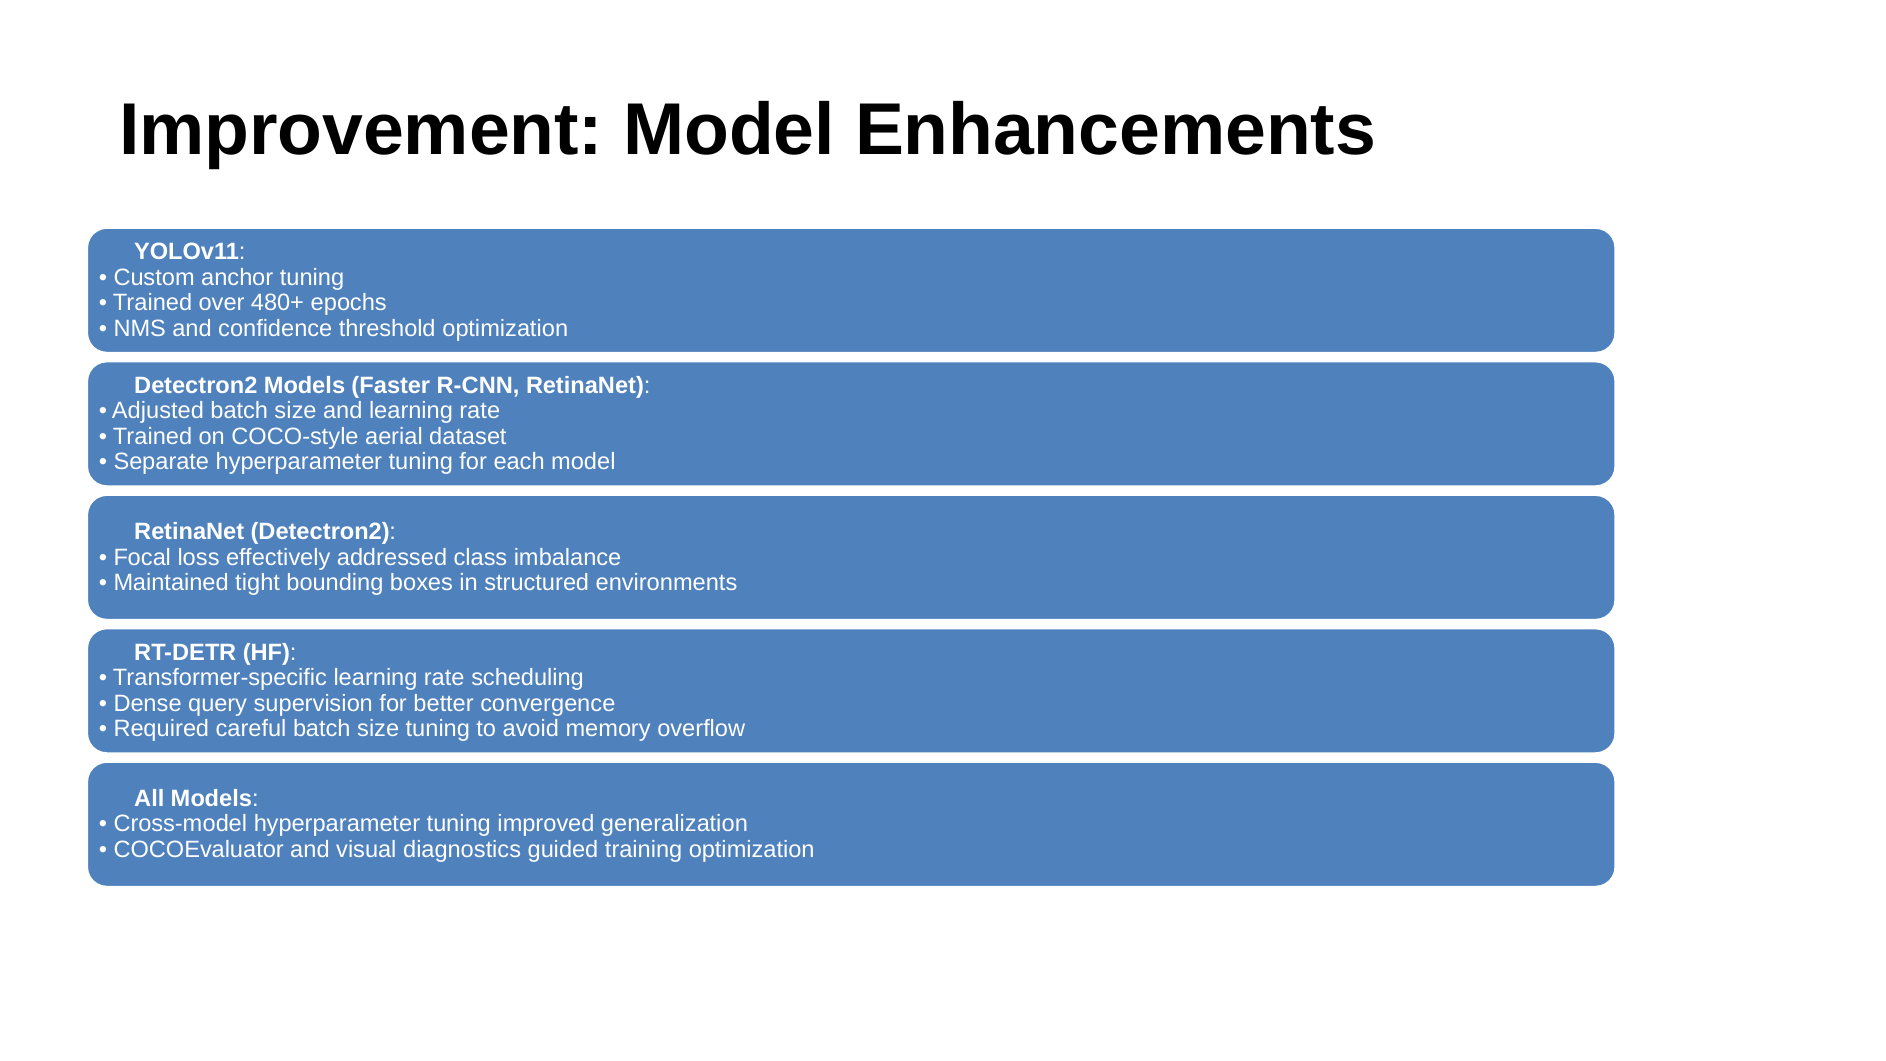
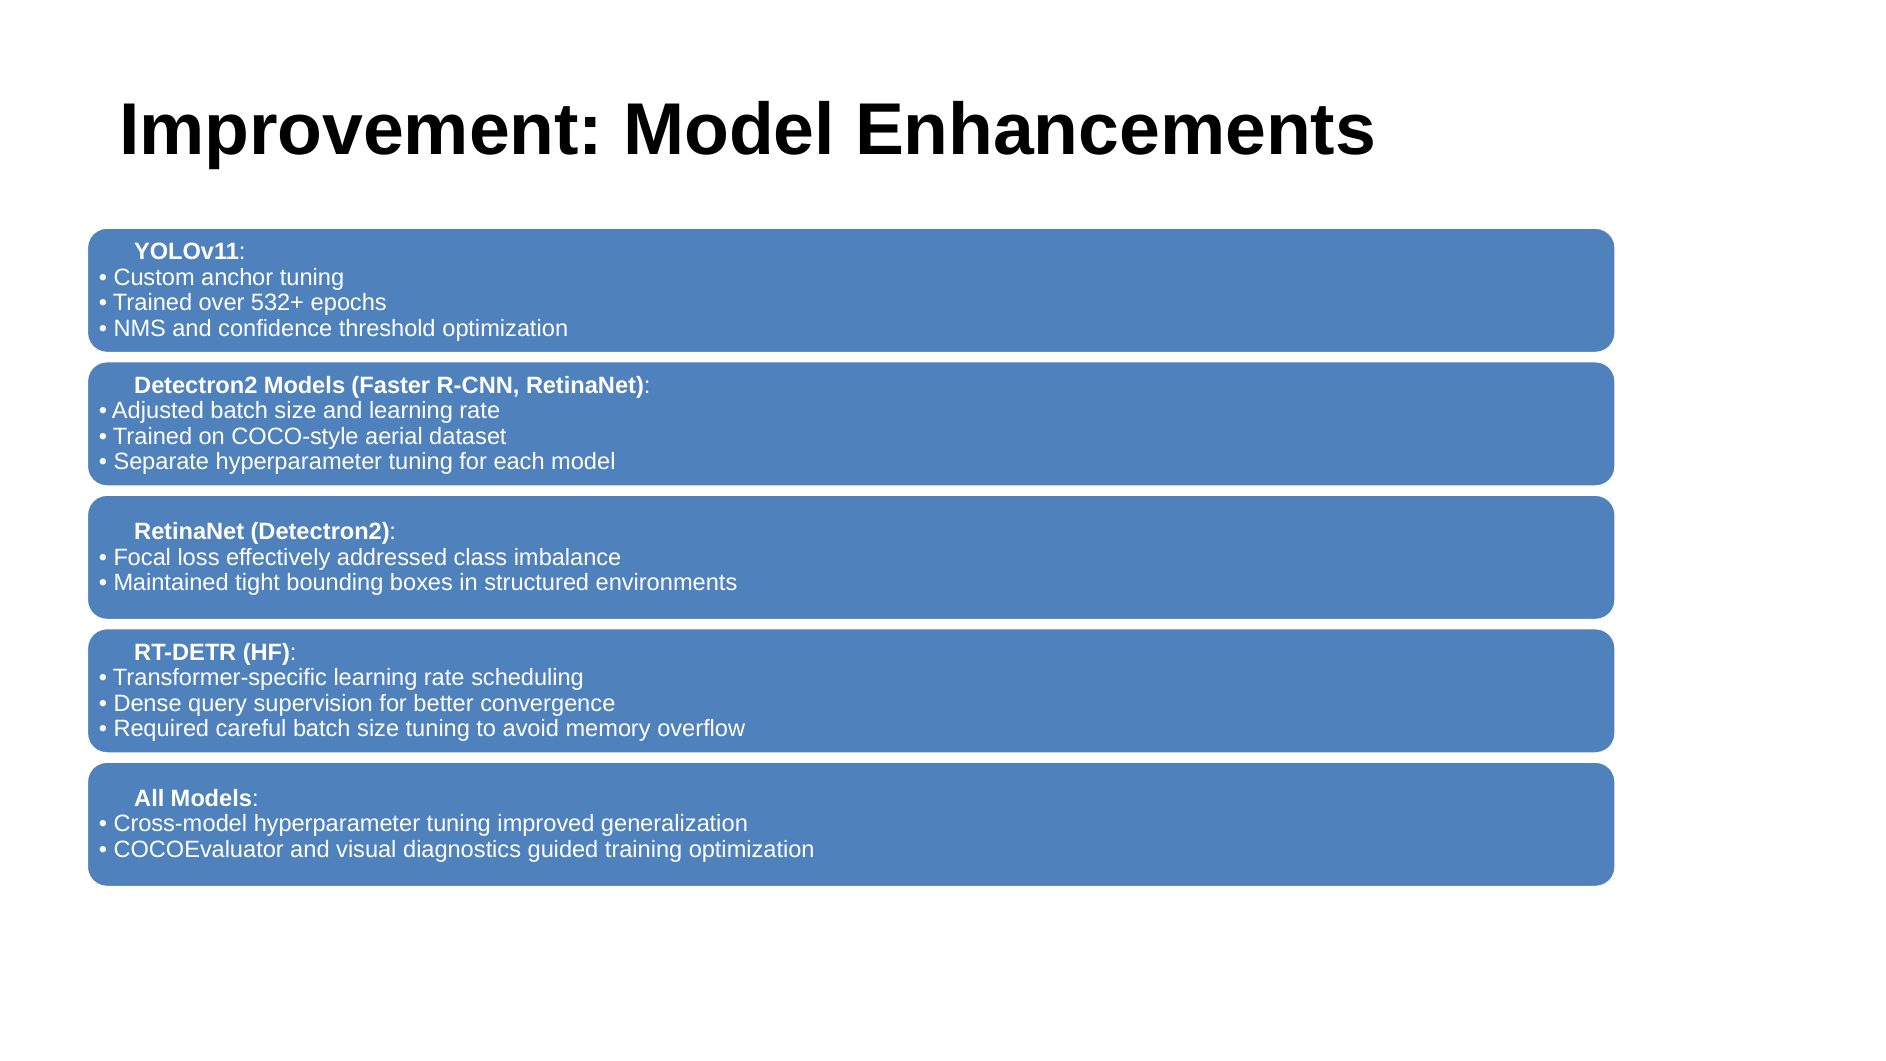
480+: 480+ -> 532+
